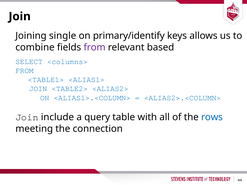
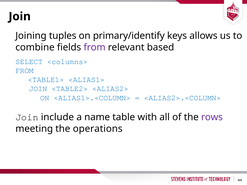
single: single -> tuples
query: query -> name
rows colour: blue -> purple
connection: connection -> operations
